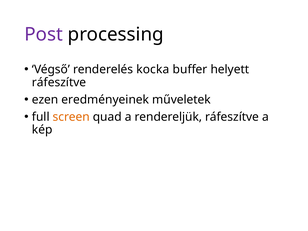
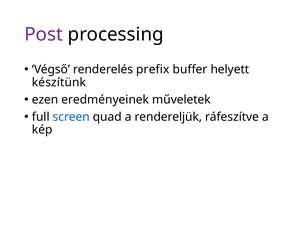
kocka: kocka -> prefix
ráfeszítve at (59, 82): ráfeszítve -> készítünk
screen colour: orange -> blue
